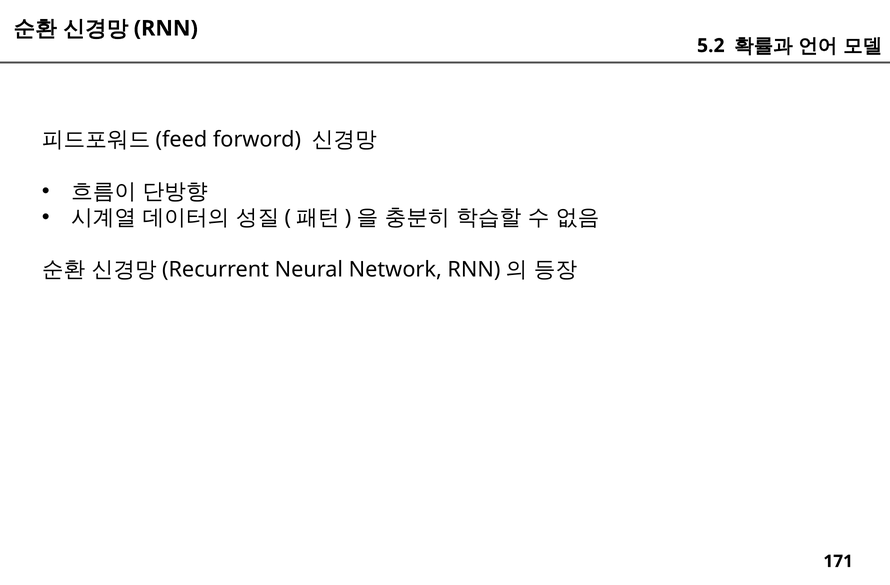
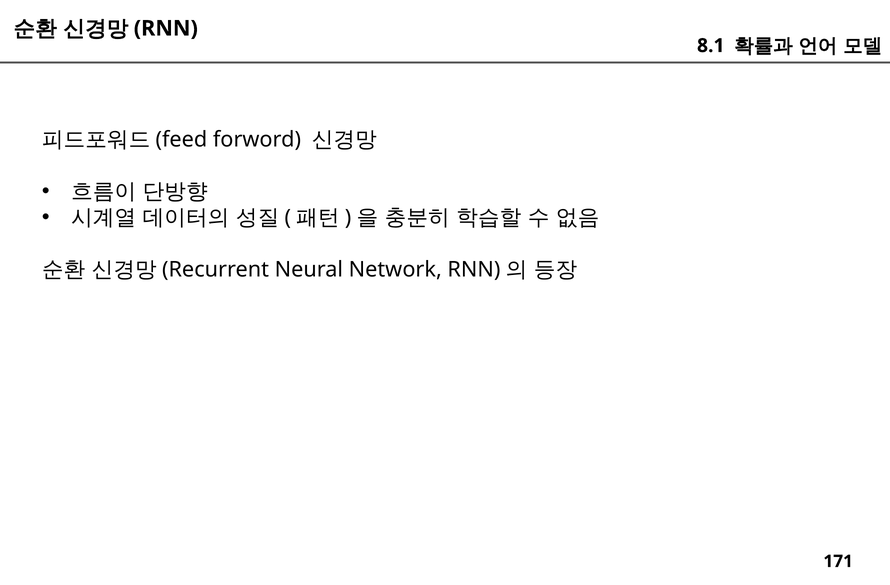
5.2: 5.2 -> 8.1
